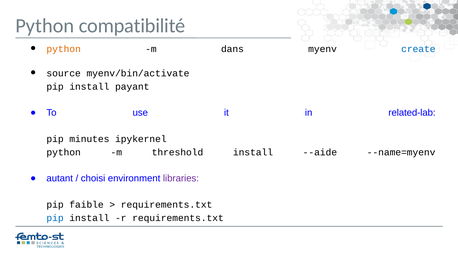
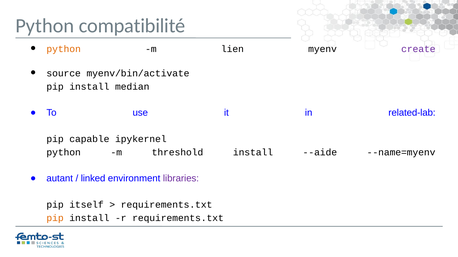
dans: dans -> lien
create colour: blue -> purple
payant: payant -> median
minutes: minutes -> capable
choisi: choisi -> linked
faible: faible -> itself
pip at (55, 218) colour: blue -> orange
